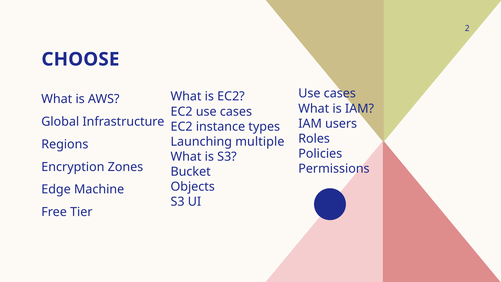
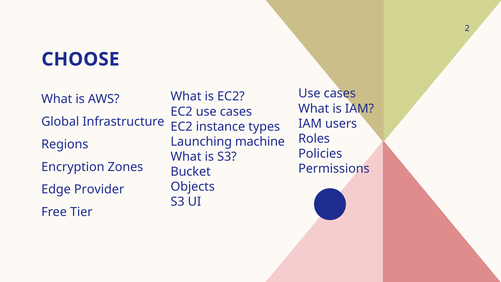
multiple: multiple -> machine
Machine: Machine -> Provider
